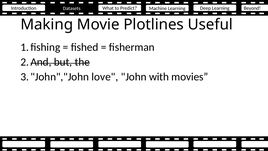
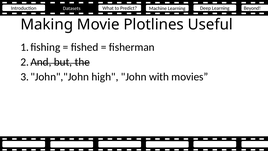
love: love -> high
